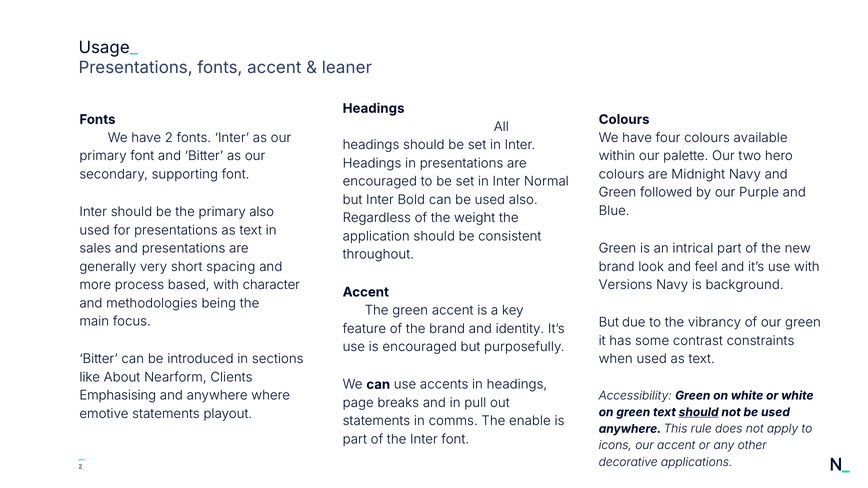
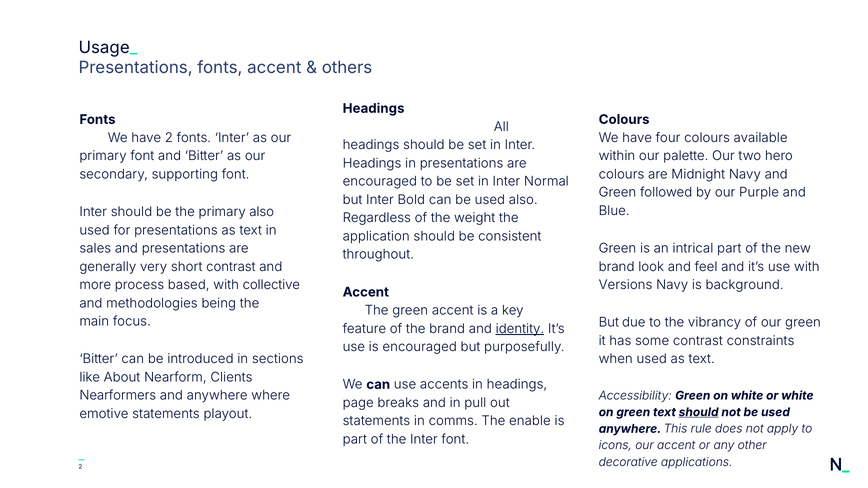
leaner: leaner -> others
short spacing: spacing -> contrast
character: character -> collective
identity underline: none -> present
Emphasising: Emphasising -> Nearformers
